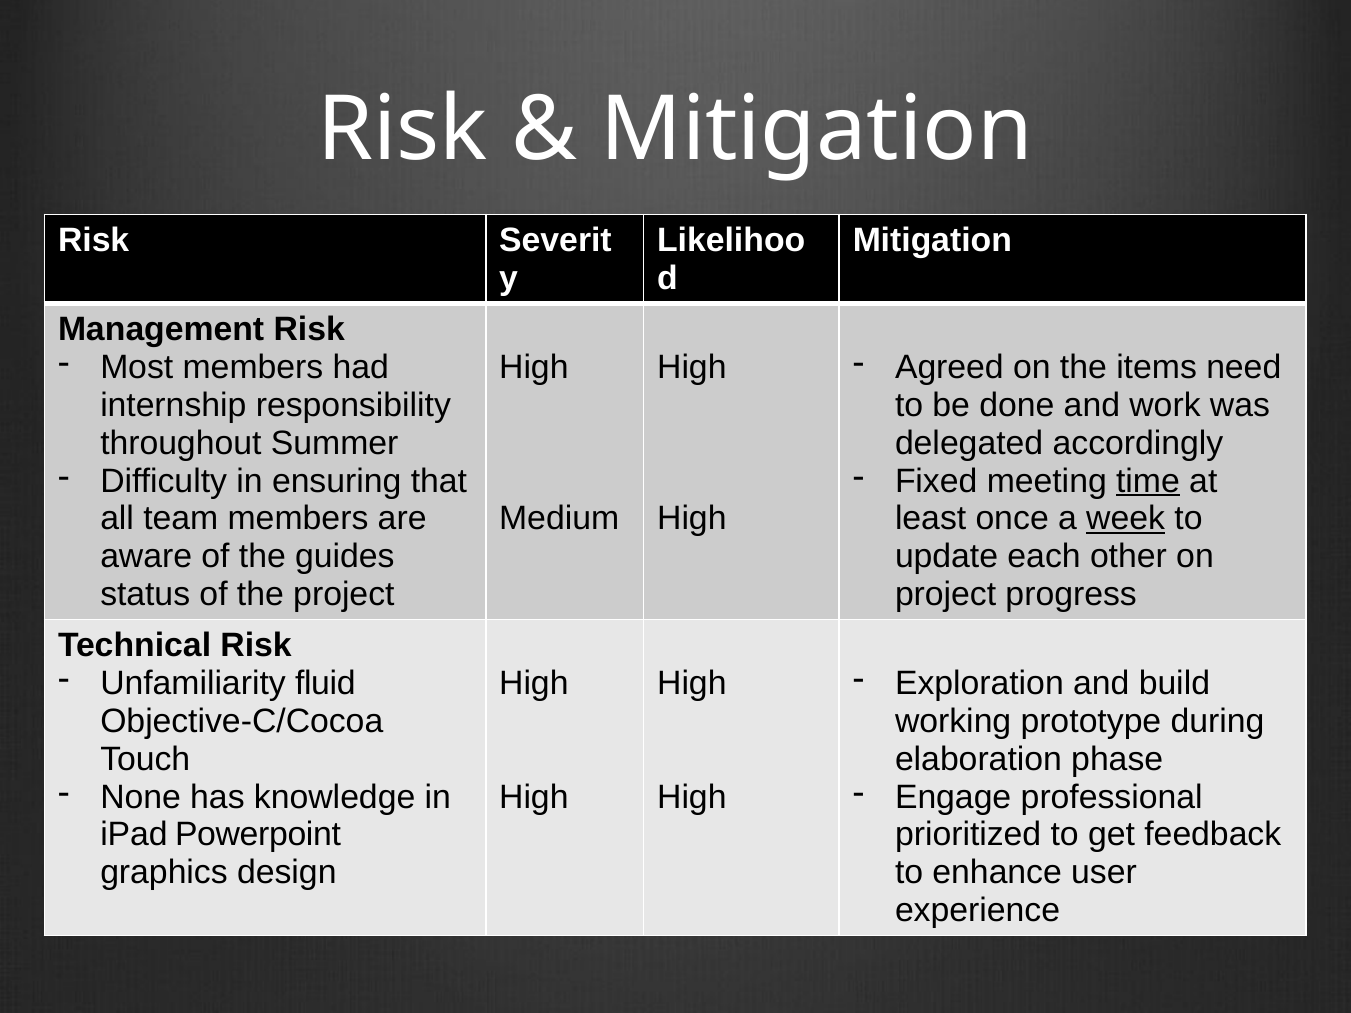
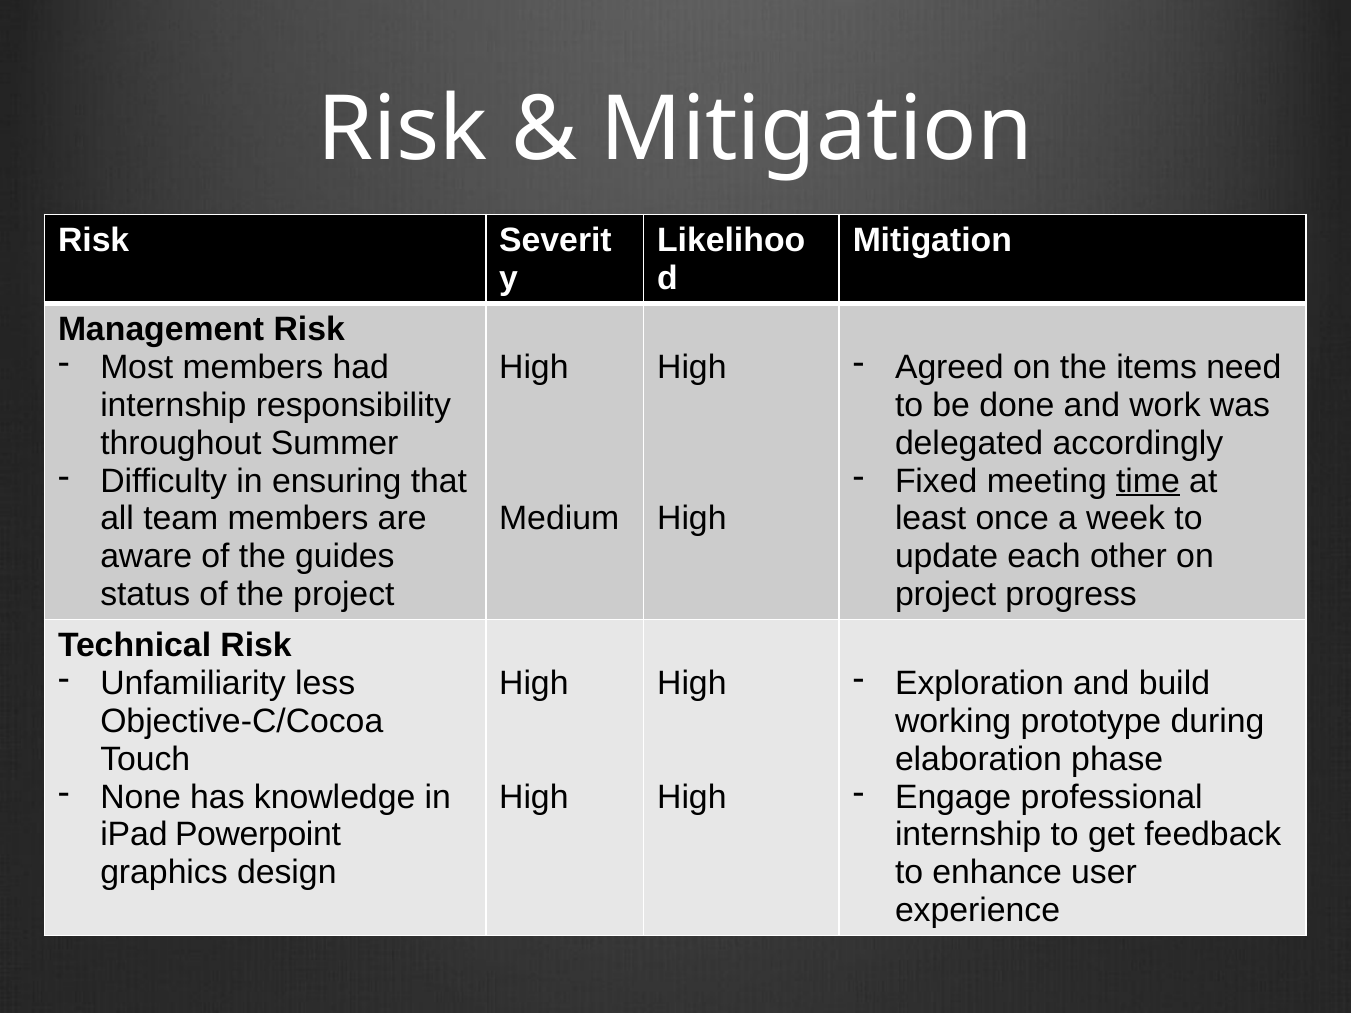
week underline: present -> none
fluid: fluid -> less
prioritized at (968, 835): prioritized -> internship
